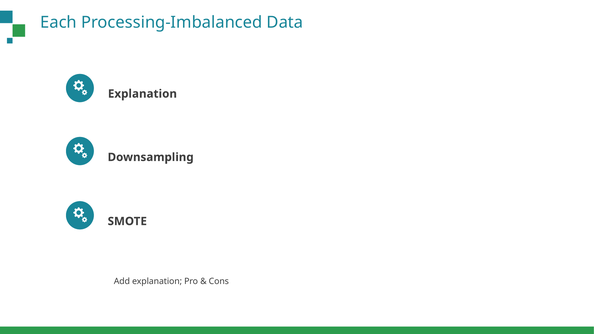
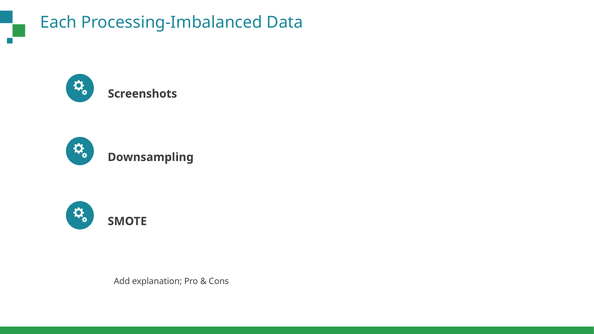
Explanation at (142, 94): Explanation -> Screenshots
